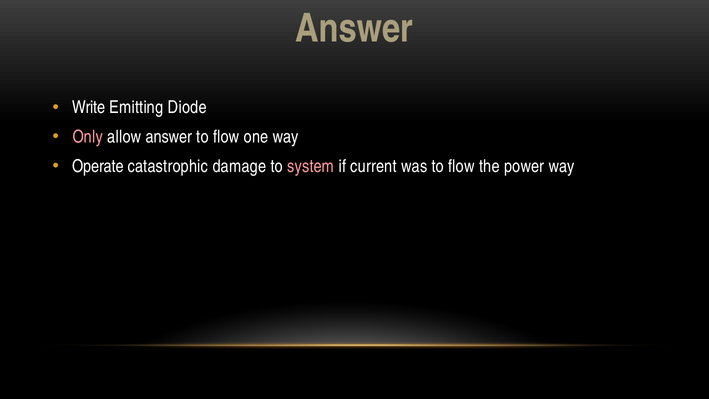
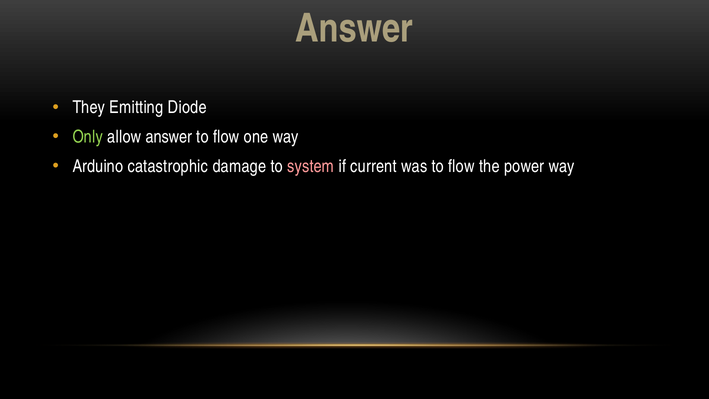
Write: Write -> They
Only colour: pink -> light green
Operate: Operate -> Arduino
